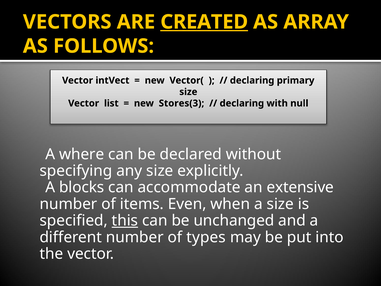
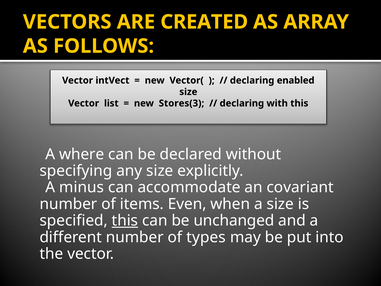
CREATED underline: present -> none
primary: primary -> enabled
with null: null -> this
blocks: blocks -> minus
extensive: extensive -> covariant
